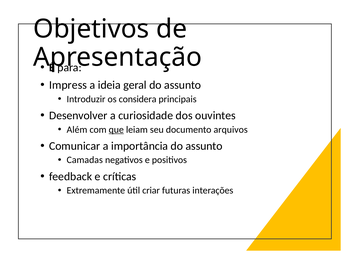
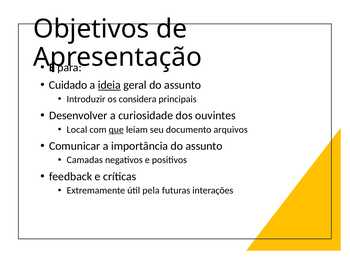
Impress: Impress -> Cuidado
ideia underline: none -> present
Além: Além -> Local
criar: criar -> pela
